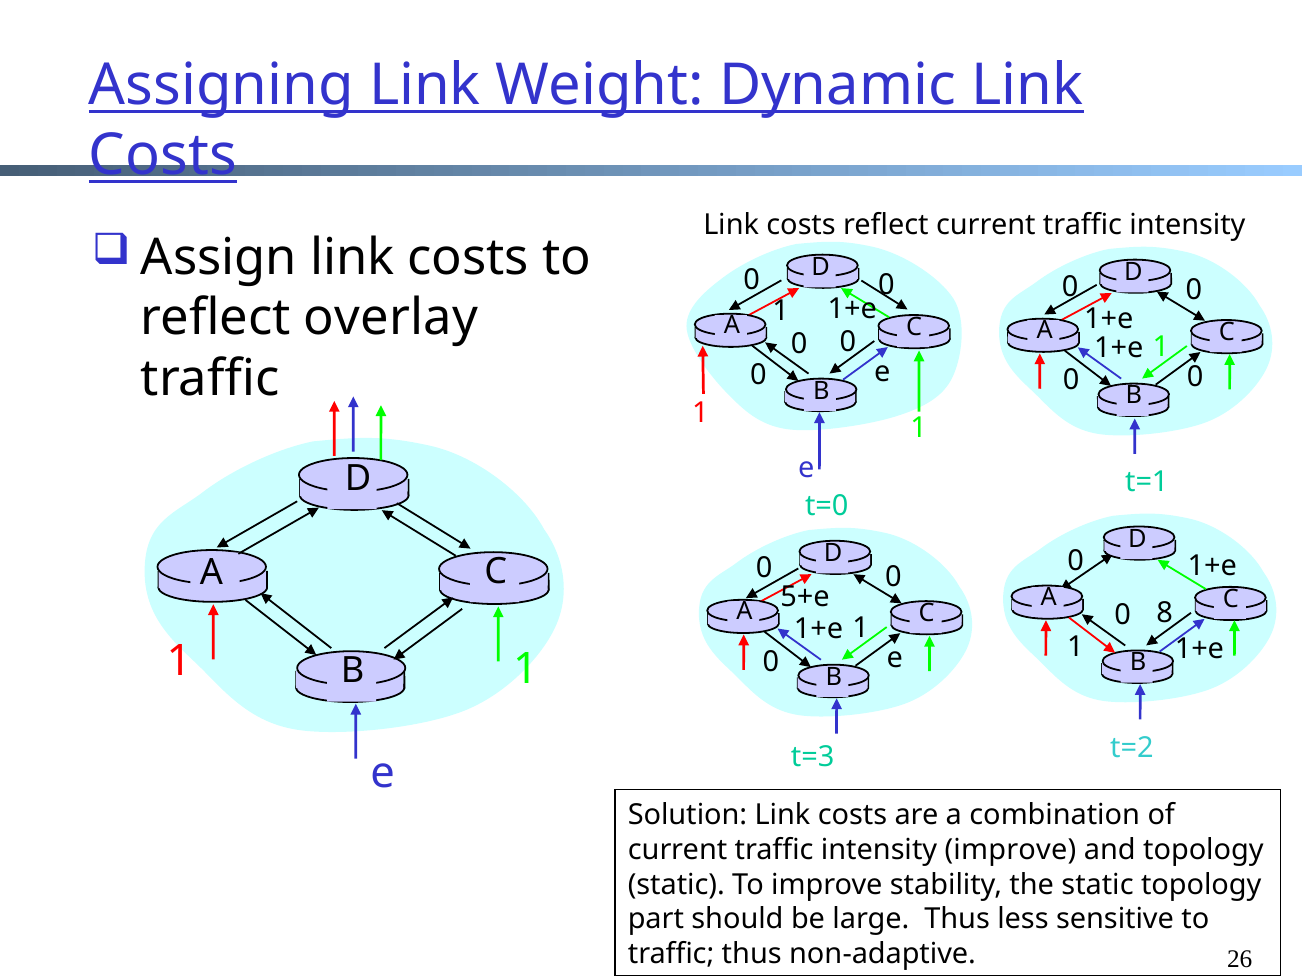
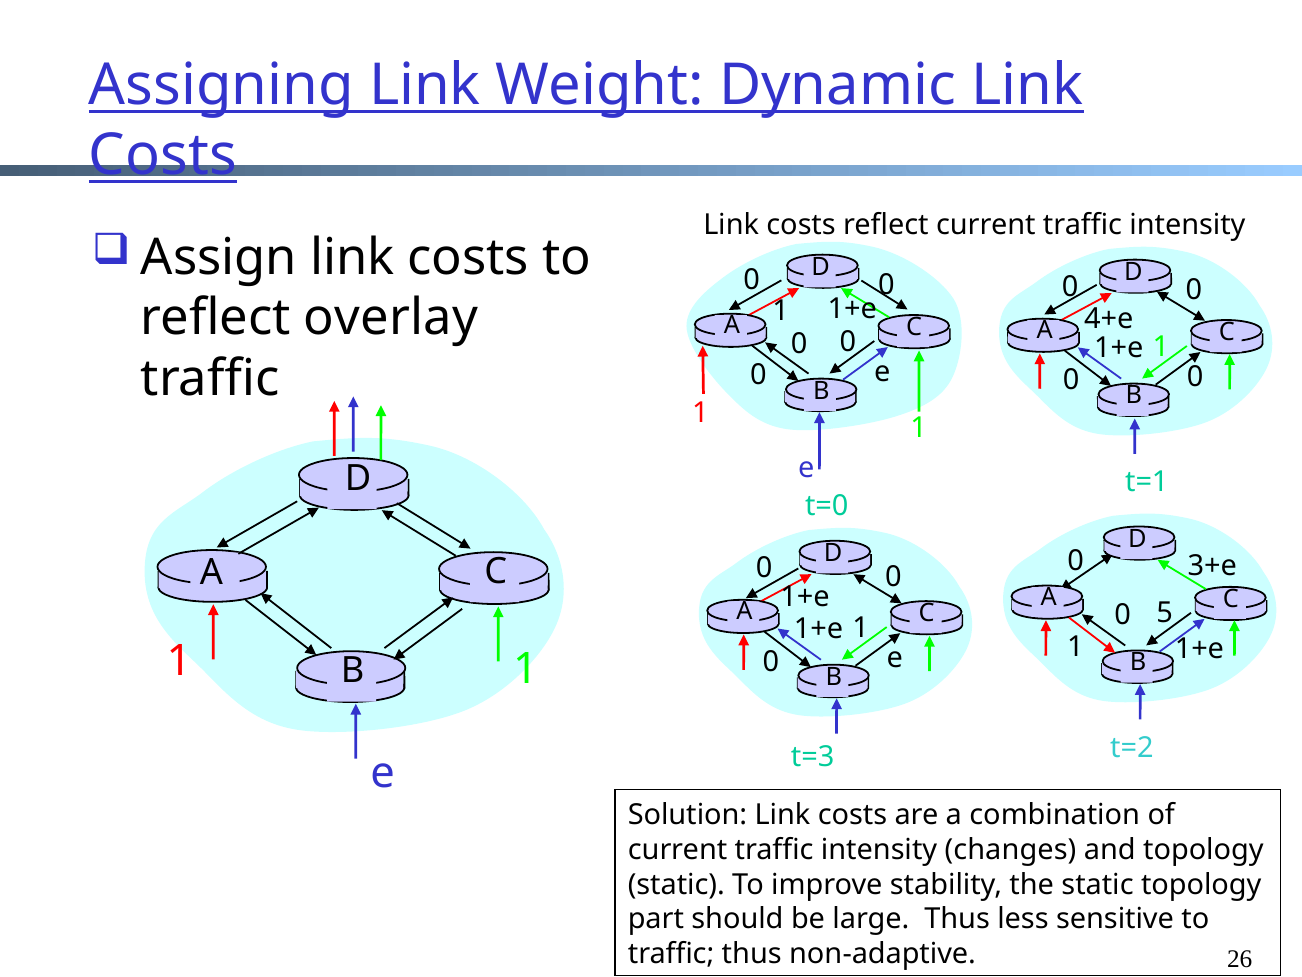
1+e at (1109, 319): 1+e -> 4+e
1+e at (1212, 566): 1+e -> 3+e
5+e at (805, 597): 5+e -> 1+e
8: 8 -> 5
intensity improve: improve -> changes
